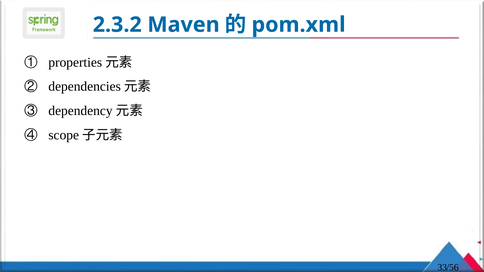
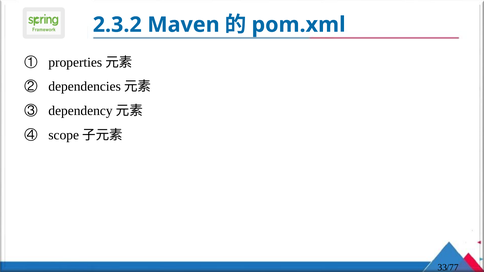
/56: /56 -> /77
